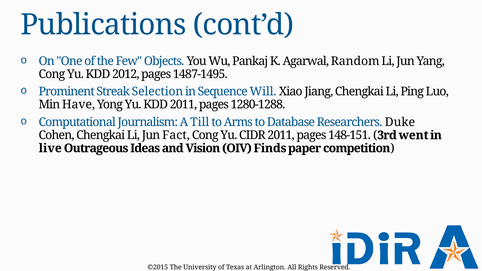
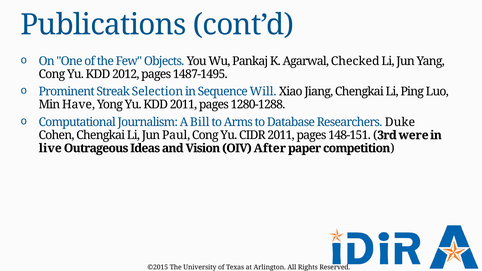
Random: Random -> Checked
Till: Till -> Bill
Fact: Fact -> Paul
went: went -> were
Finds: Finds -> After
